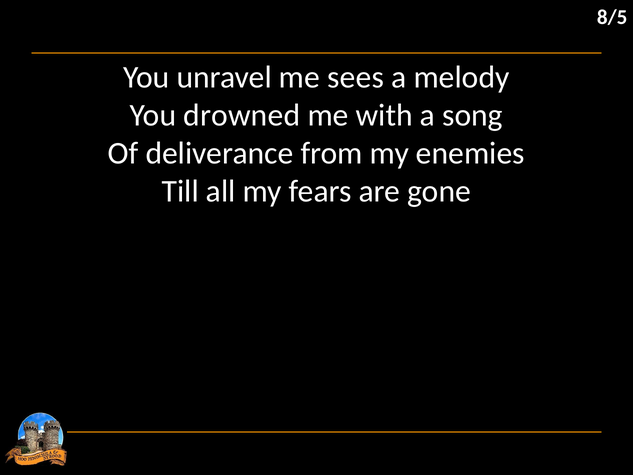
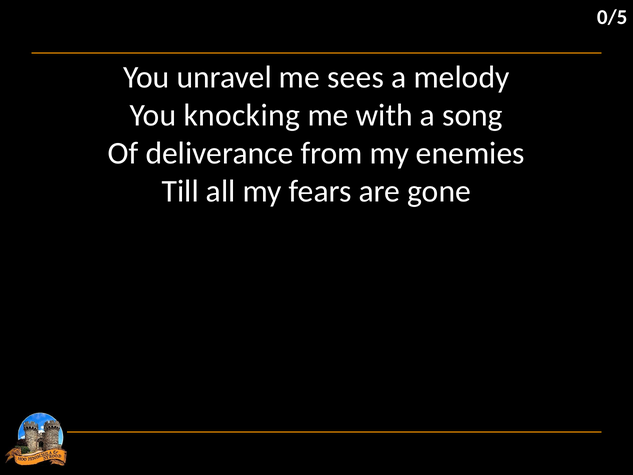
8/5: 8/5 -> 0/5
drowned: drowned -> knocking
